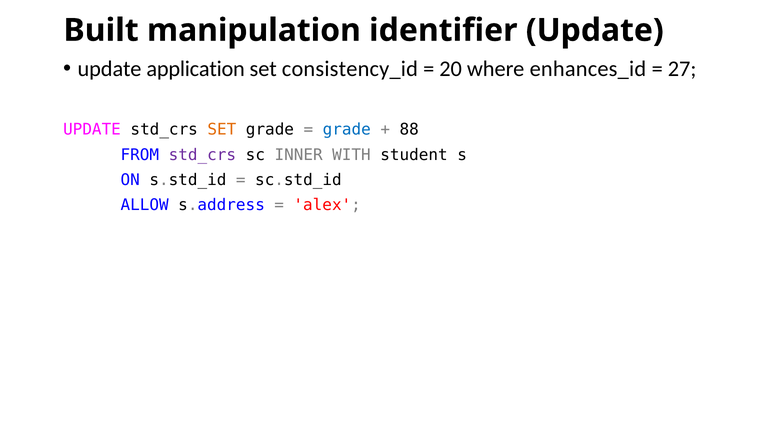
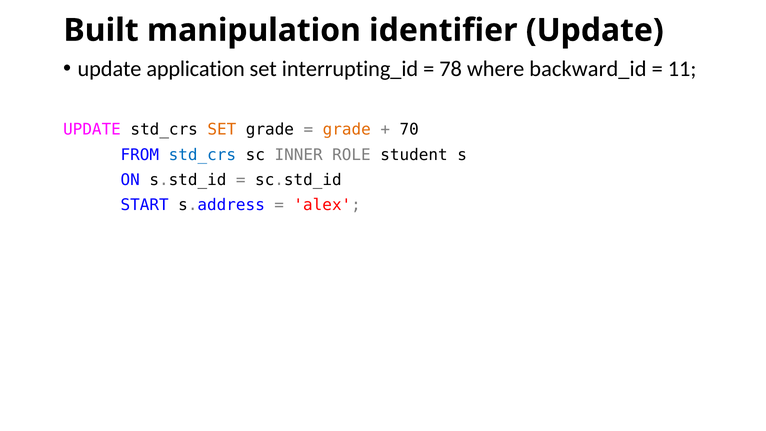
consistency_id: consistency_id -> interrupting_id
20: 20 -> 78
enhances_id: enhances_id -> backward_id
27: 27 -> 11
grade at (347, 129) colour: blue -> orange
88: 88 -> 70
std_crs at (202, 155) colour: purple -> blue
WITH: WITH -> ROLE
ALLOW: ALLOW -> START
